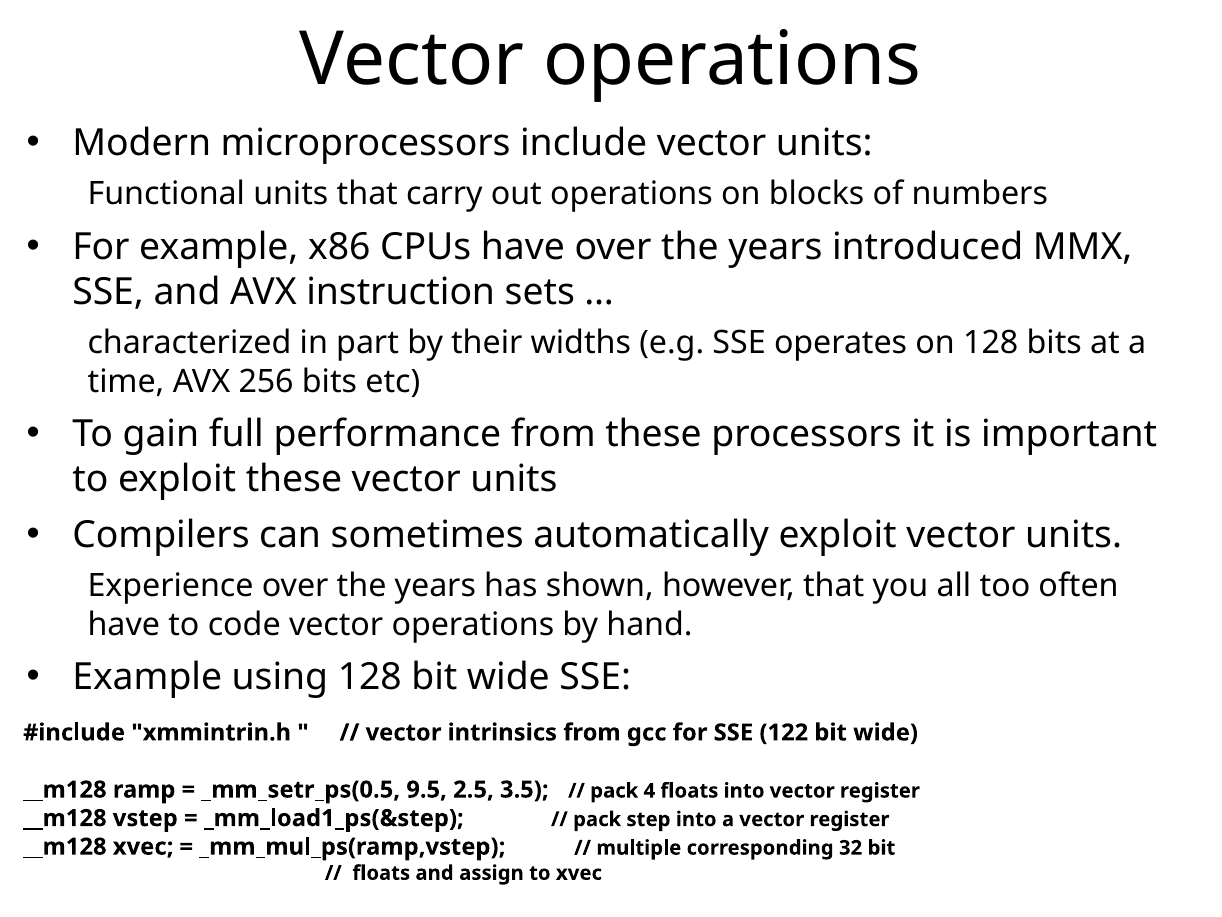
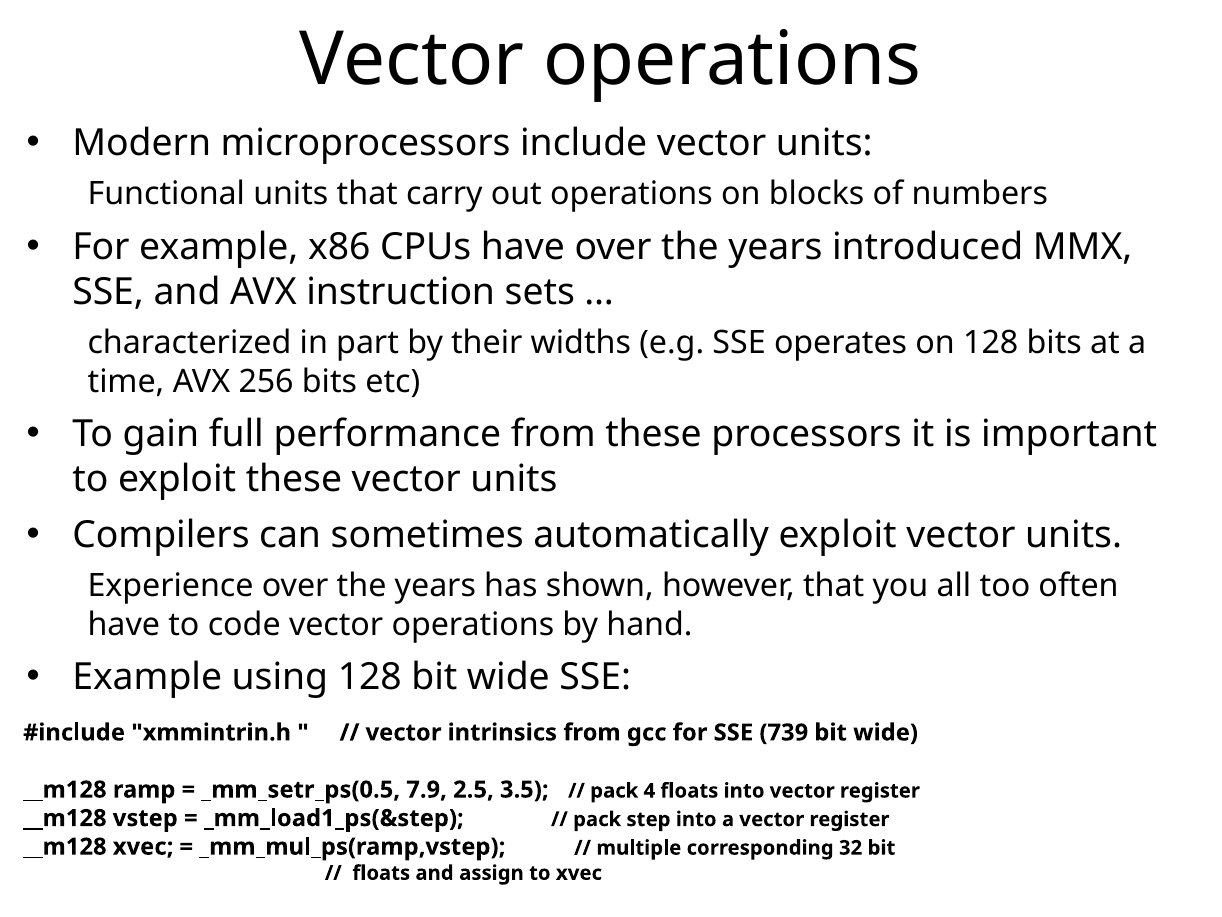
122: 122 -> 739
9.5: 9.5 -> 7.9
